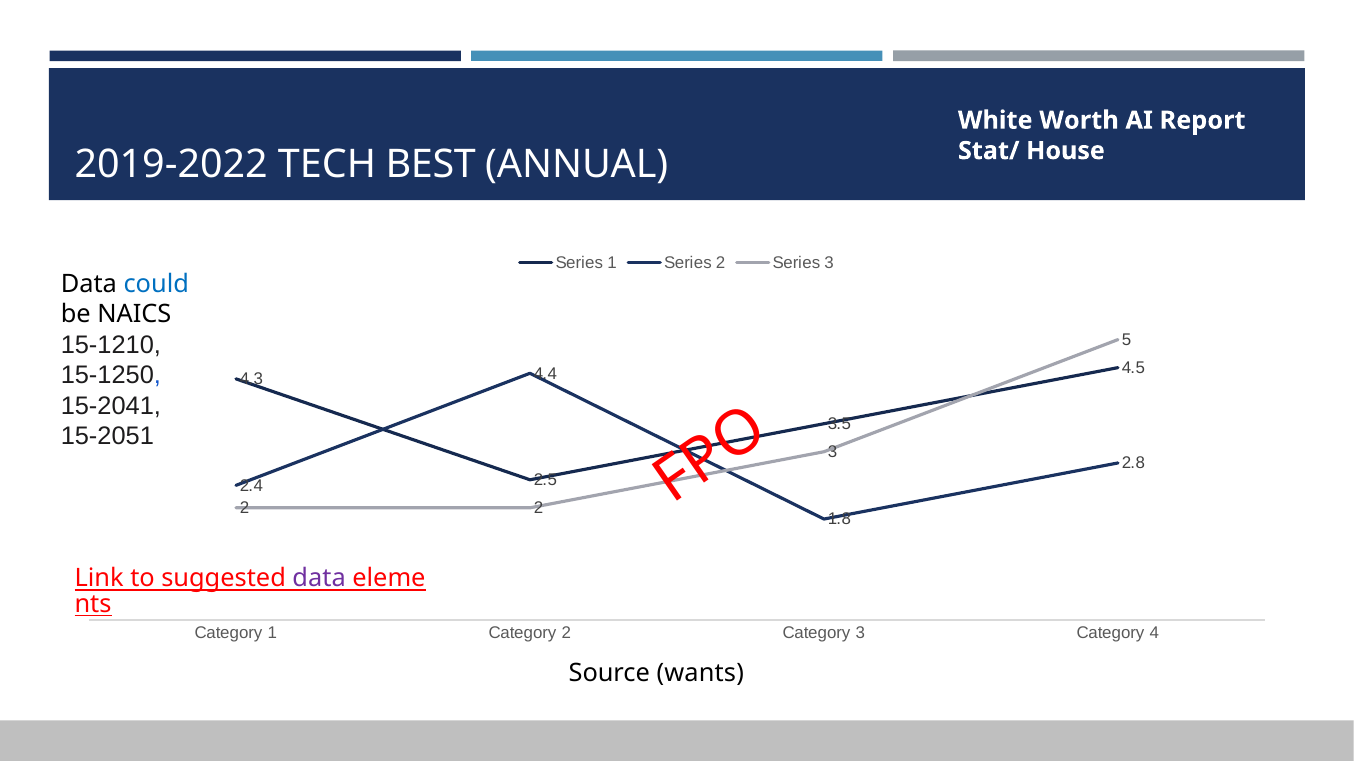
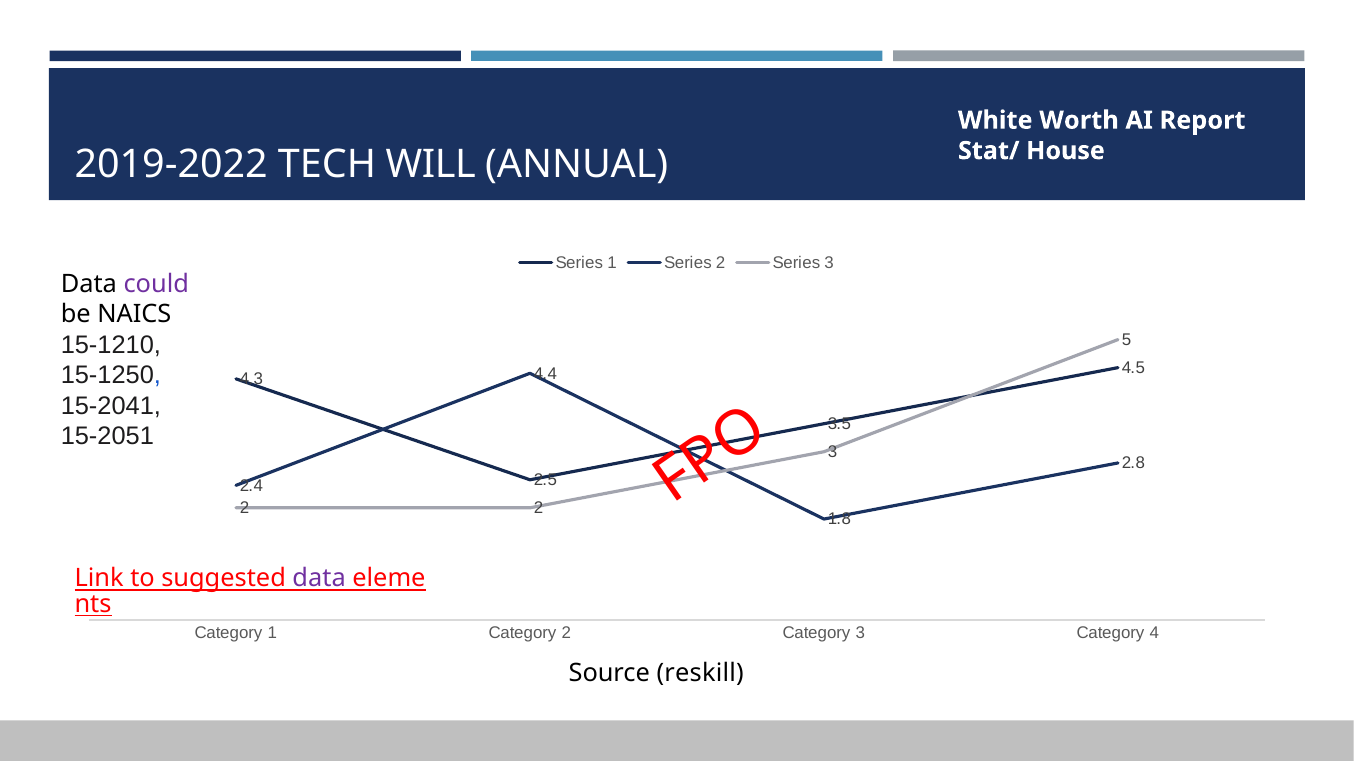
BEST: BEST -> WILL
could colour: blue -> purple
wants: wants -> reskill
